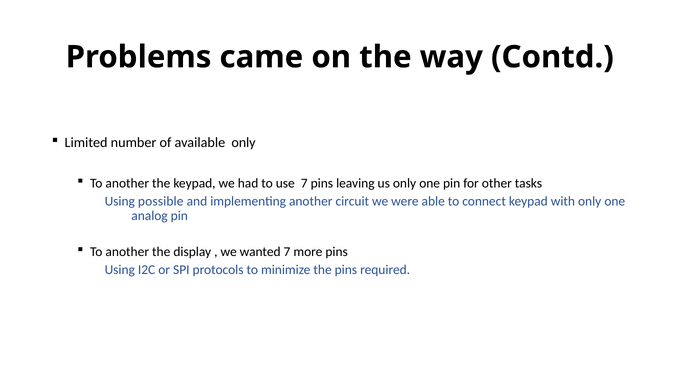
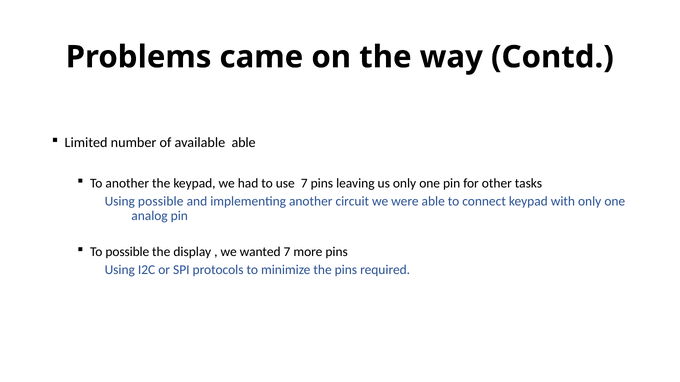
available only: only -> able
another at (127, 252): another -> possible
